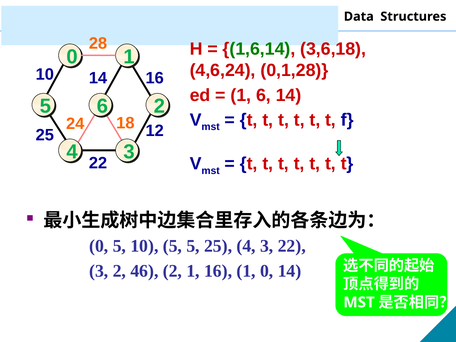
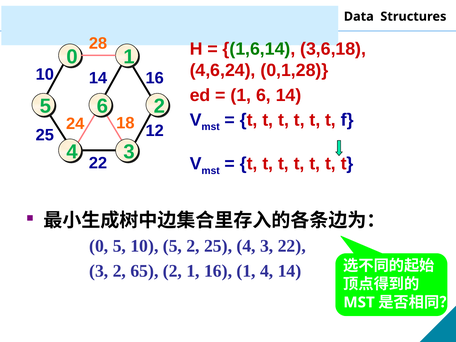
10 5 5: 5 -> 2
46: 46 -> 65
1 0: 0 -> 4
